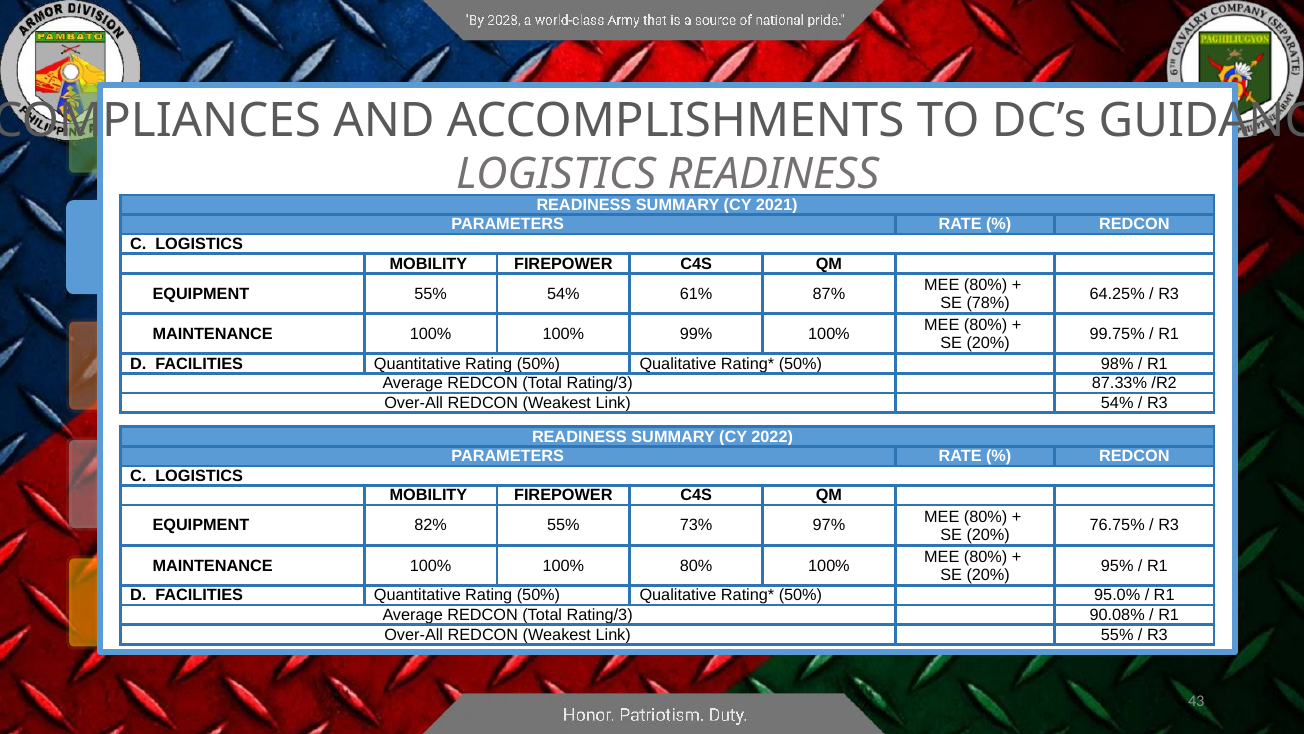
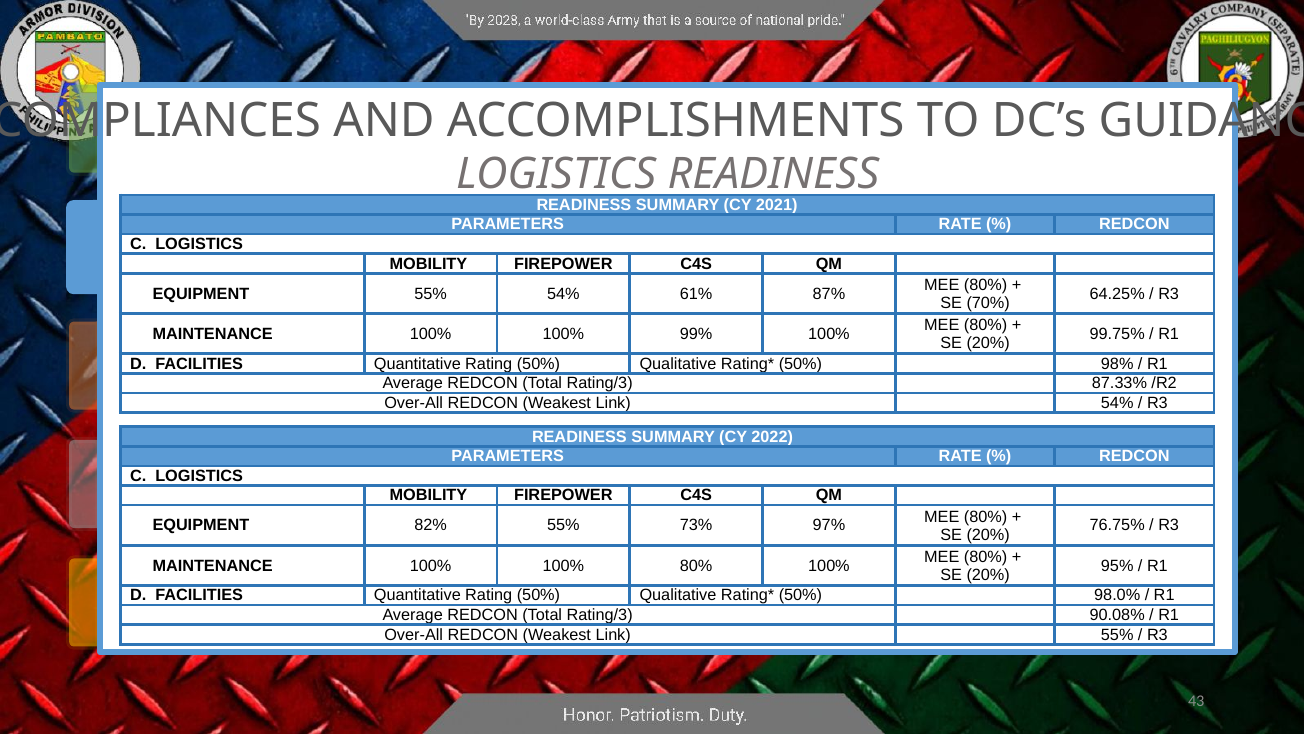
78%: 78% -> 70%
95.0%: 95.0% -> 98.0%
